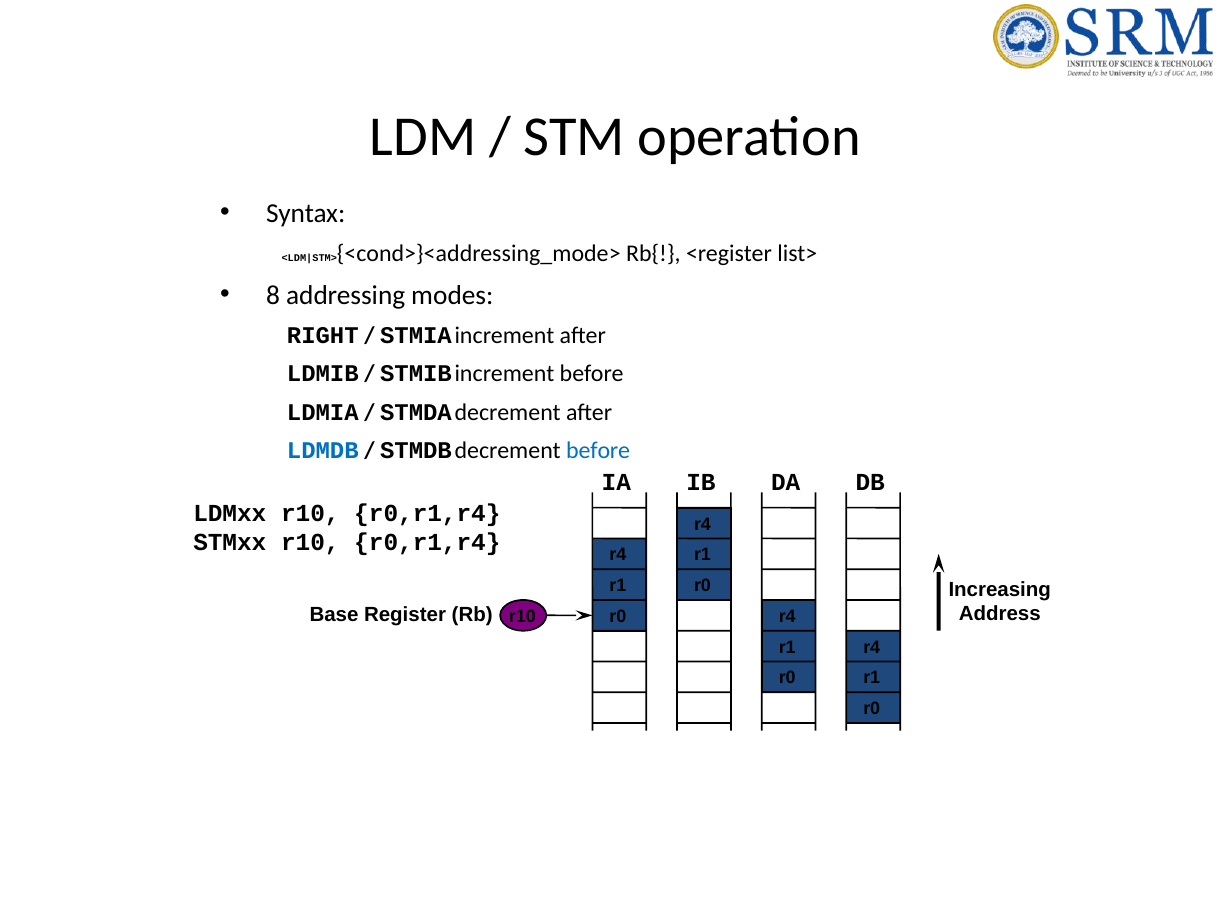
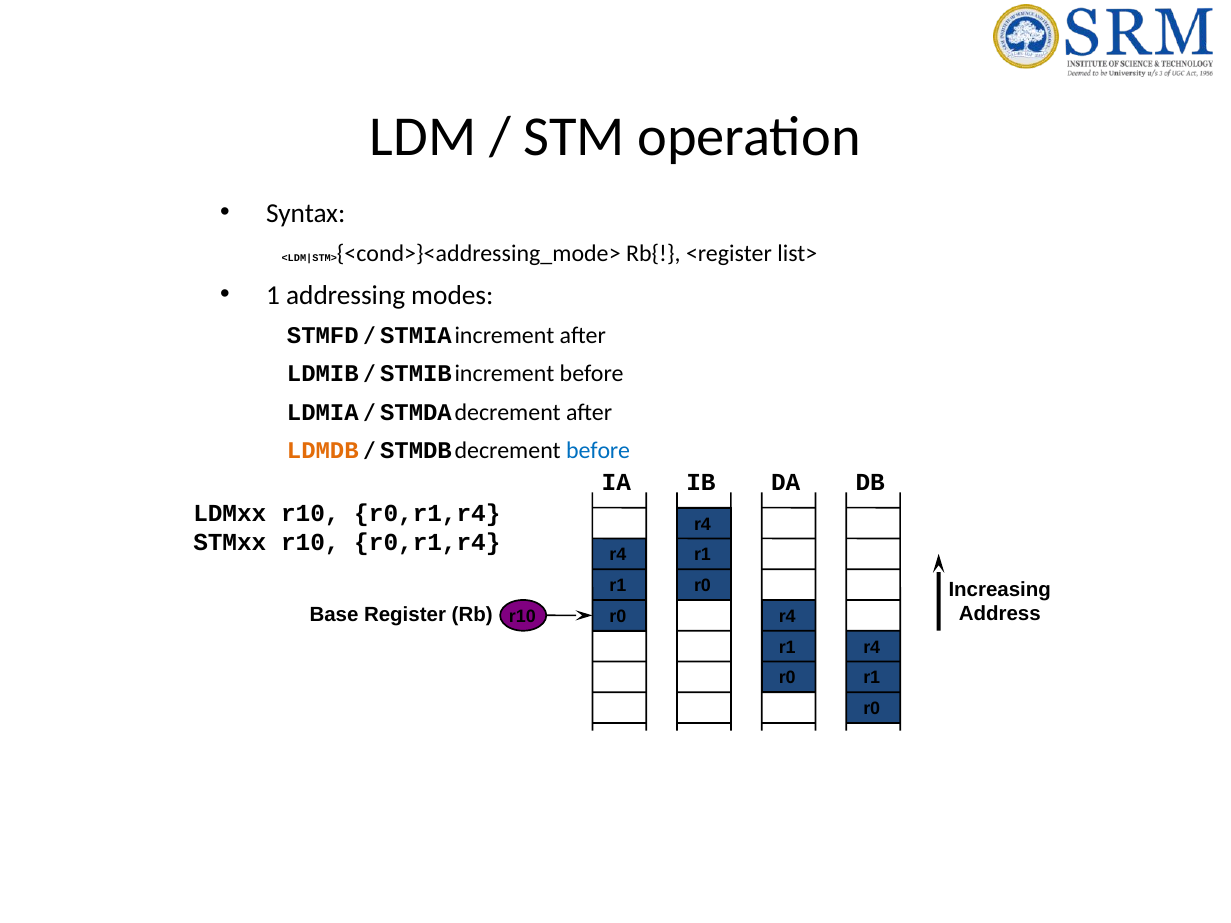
8: 8 -> 1
RIGHT: RIGHT -> STMFD
LDMDB colour: blue -> orange
